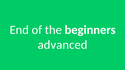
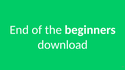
advanced: advanced -> download
